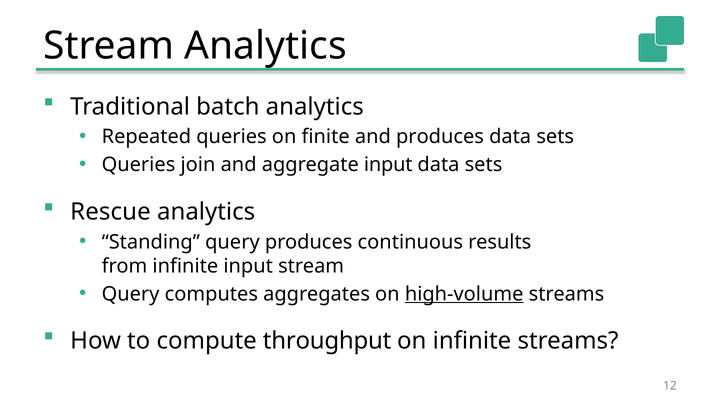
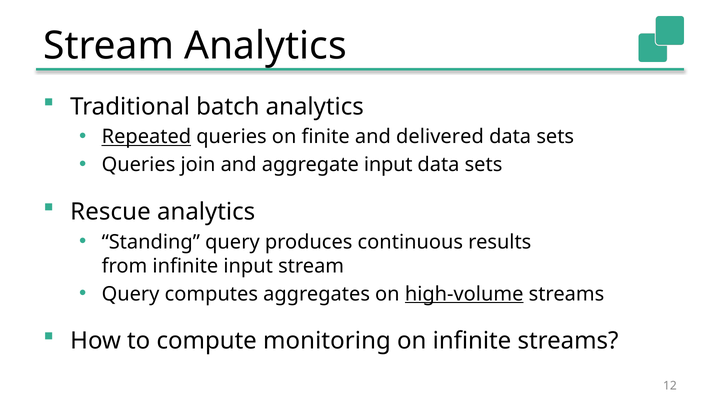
Repeated underline: none -> present
and produces: produces -> delivered
throughput: throughput -> monitoring
